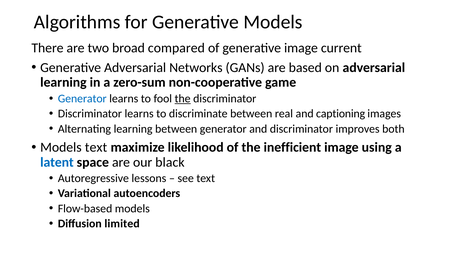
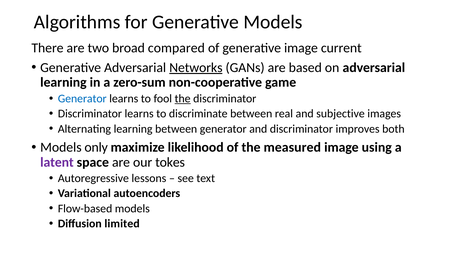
Networks underline: none -> present
captioning: captioning -> subjective
Models text: text -> only
inefficient: inefficient -> measured
latent colour: blue -> purple
black: black -> tokes
